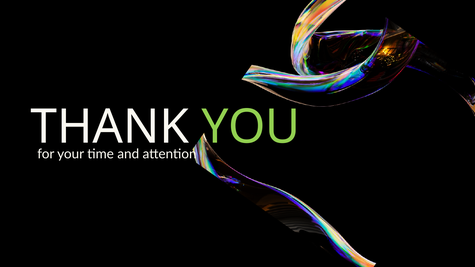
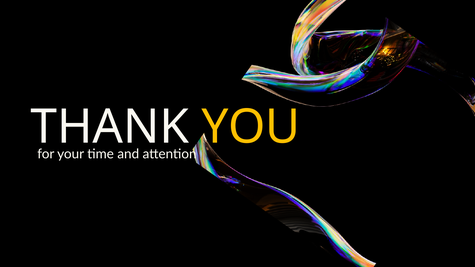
YOU colour: light green -> yellow
